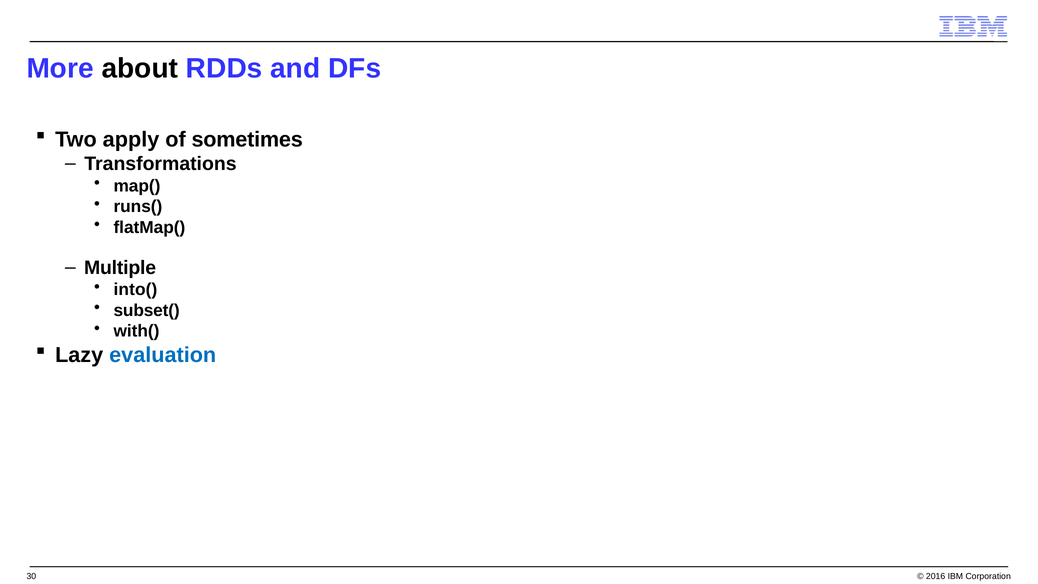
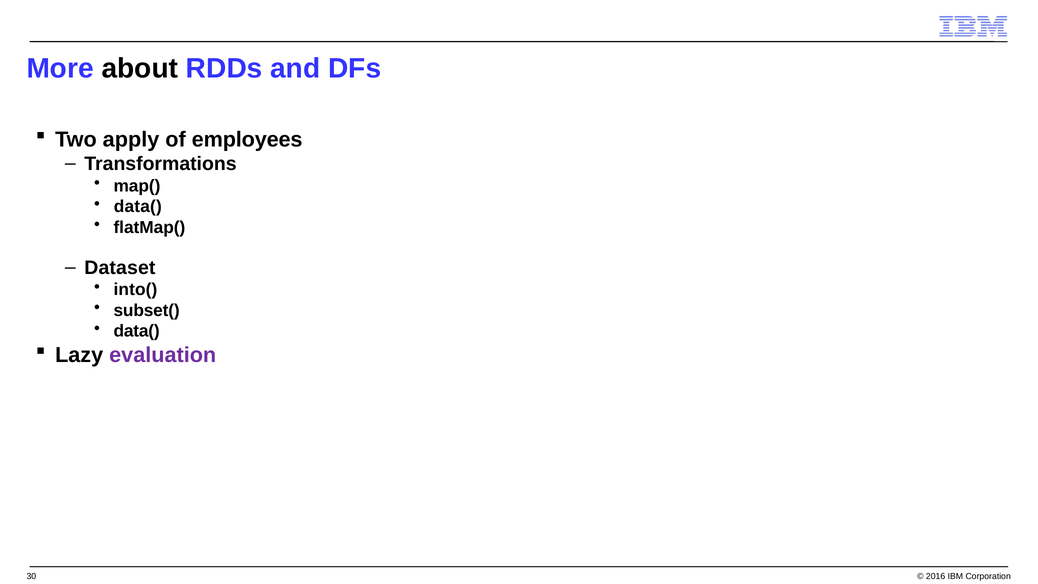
sometimes: sometimes -> employees
runs( at (138, 207): runs( -> data(
Multiple: Multiple -> Dataset
with( at (137, 331): with( -> data(
evaluation colour: blue -> purple
